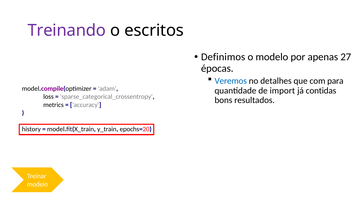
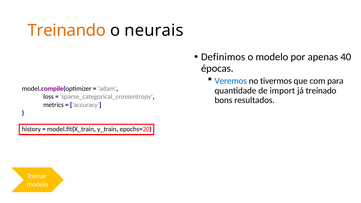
Treinando colour: purple -> orange
escritos: escritos -> neurais
27: 27 -> 40
detalhes: detalhes -> tivermos
contidas: contidas -> treinado
